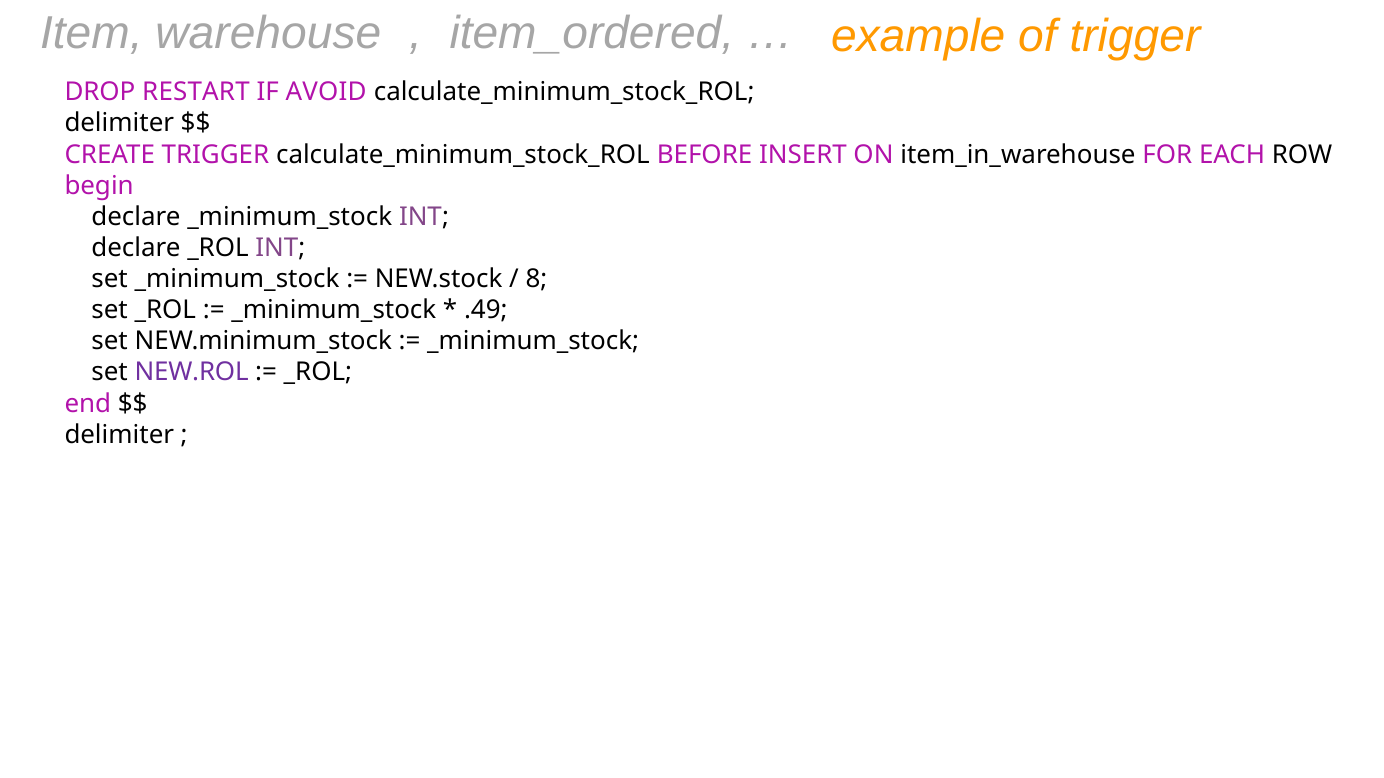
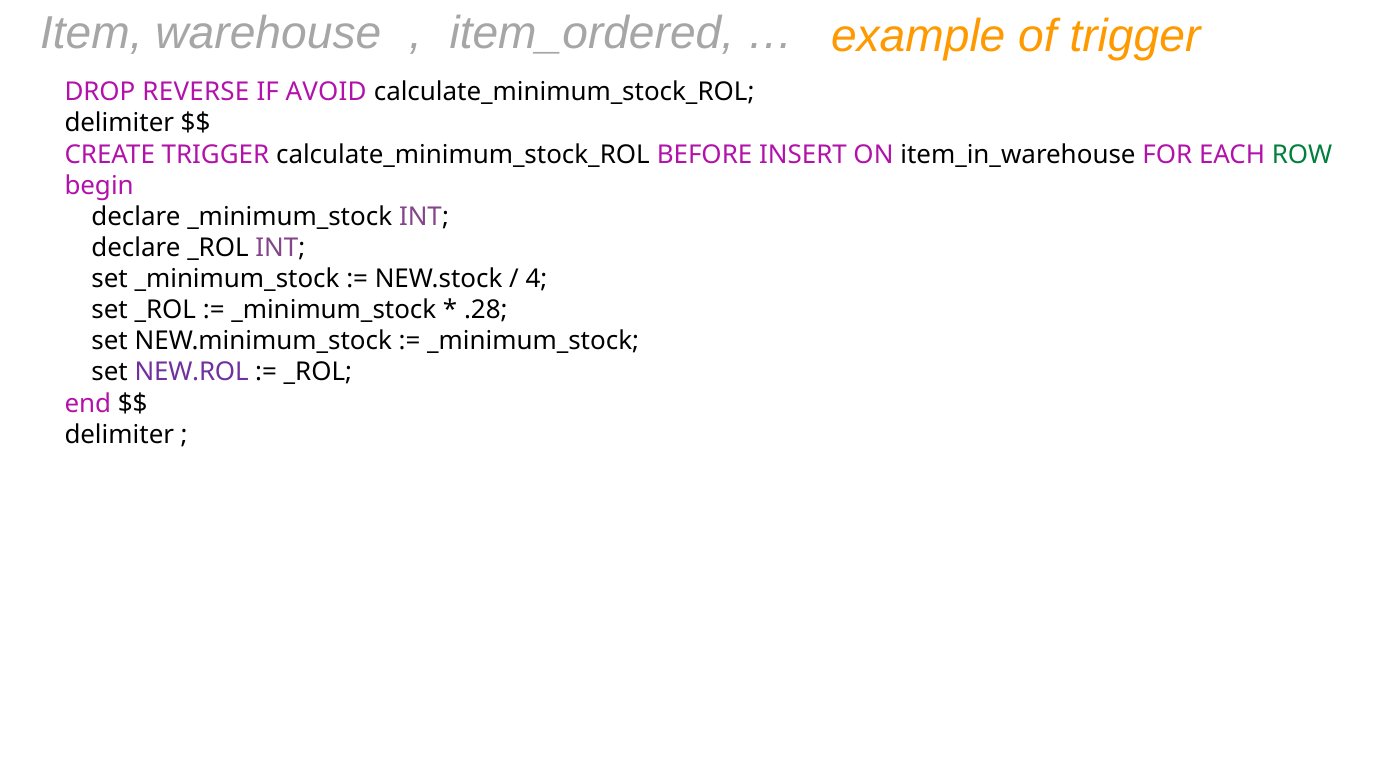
RESTART: RESTART -> REVERSE
ROW colour: black -> green
8: 8 -> 4
.49: .49 -> .28
